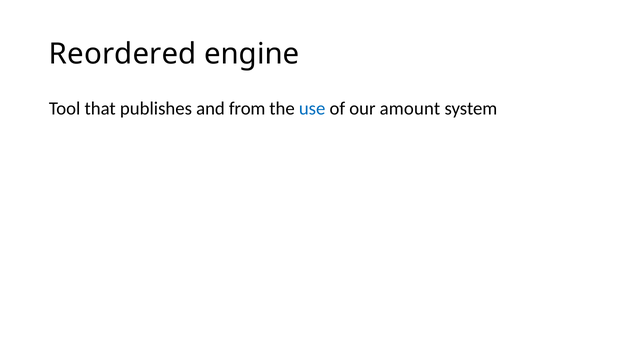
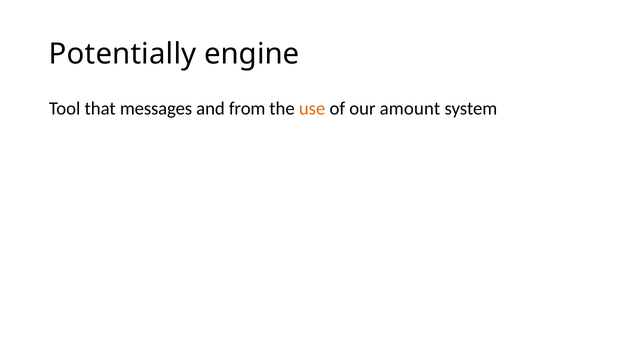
Reordered: Reordered -> Potentially
publishes: publishes -> messages
use colour: blue -> orange
